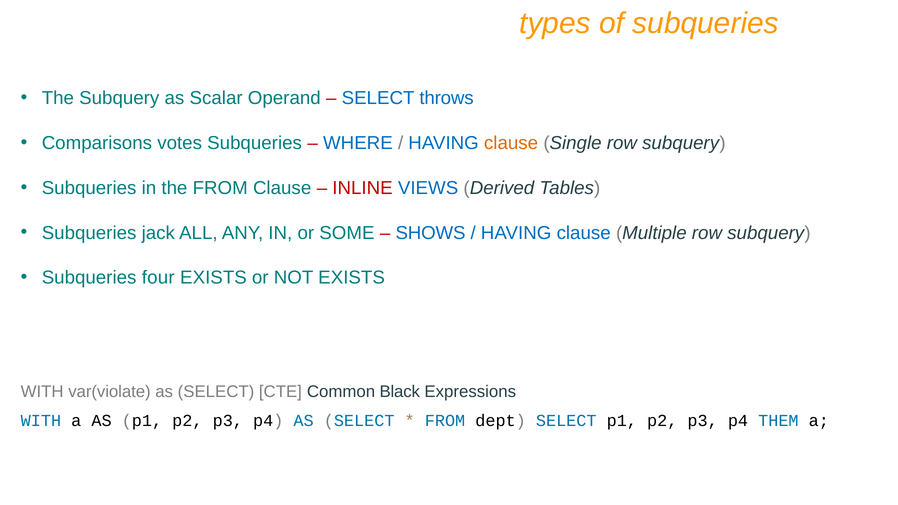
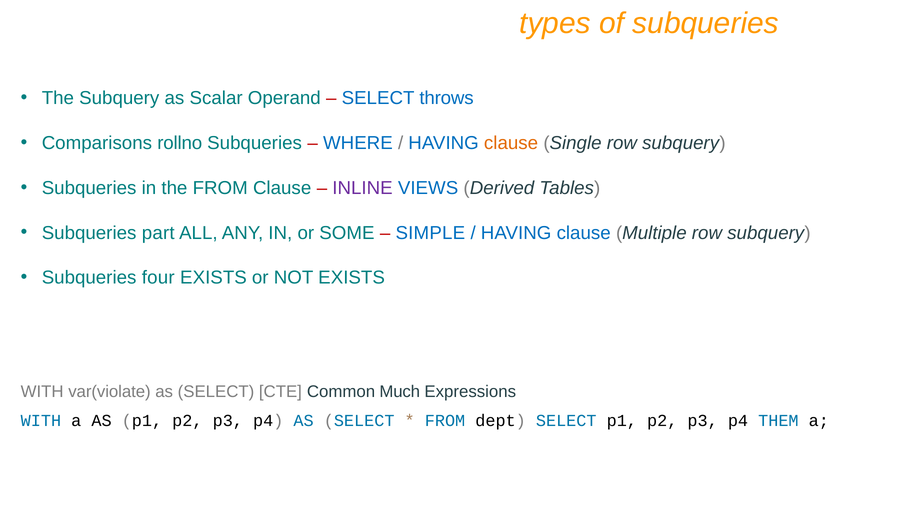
votes: votes -> rollno
INLINE colour: red -> purple
jack: jack -> part
SHOWS: SHOWS -> SIMPLE
Black: Black -> Much
